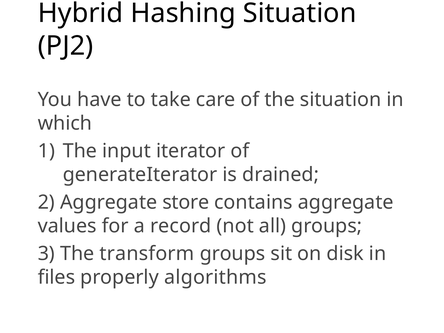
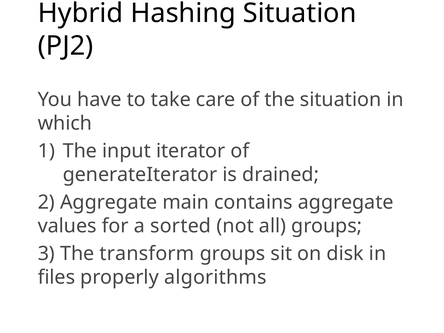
store: store -> main
record: record -> sorted
